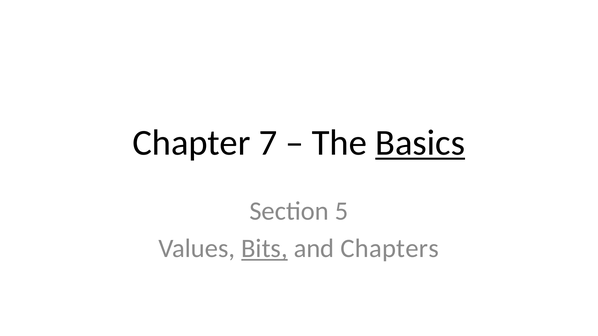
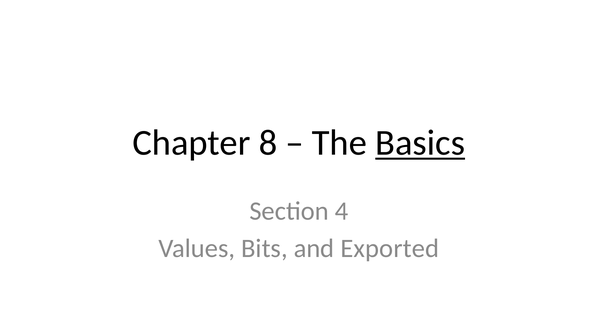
7: 7 -> 8
5: 5 -> 4
Bits underline: present -> none
Chapters: Chapters -> Exported
